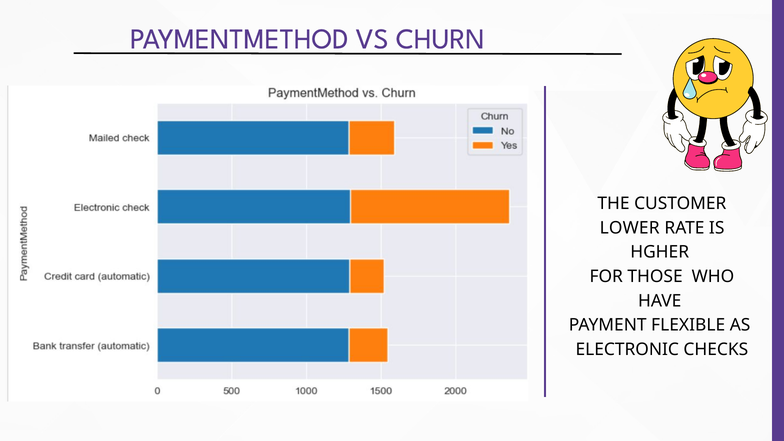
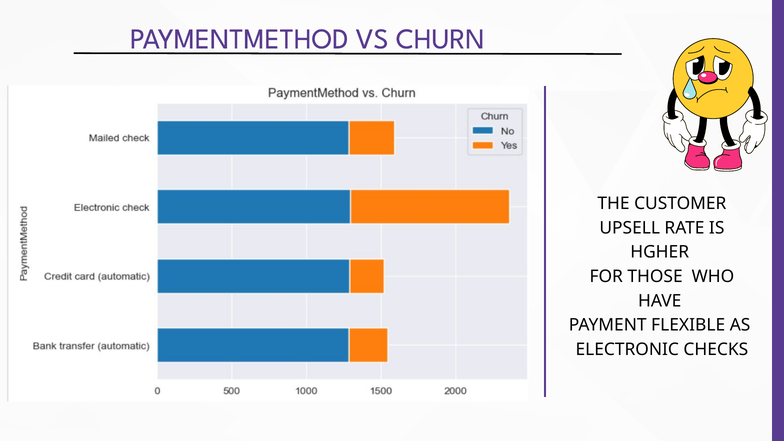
LOWER: LOWER -> UPSELL
